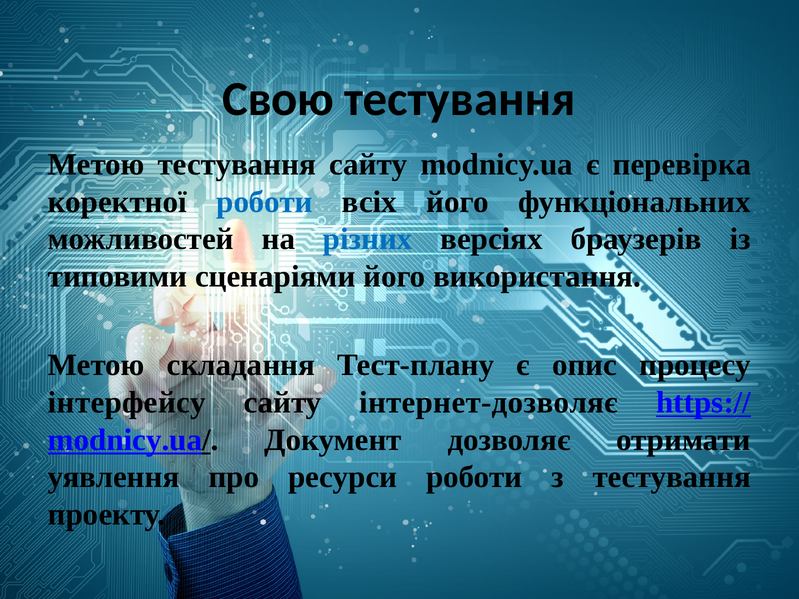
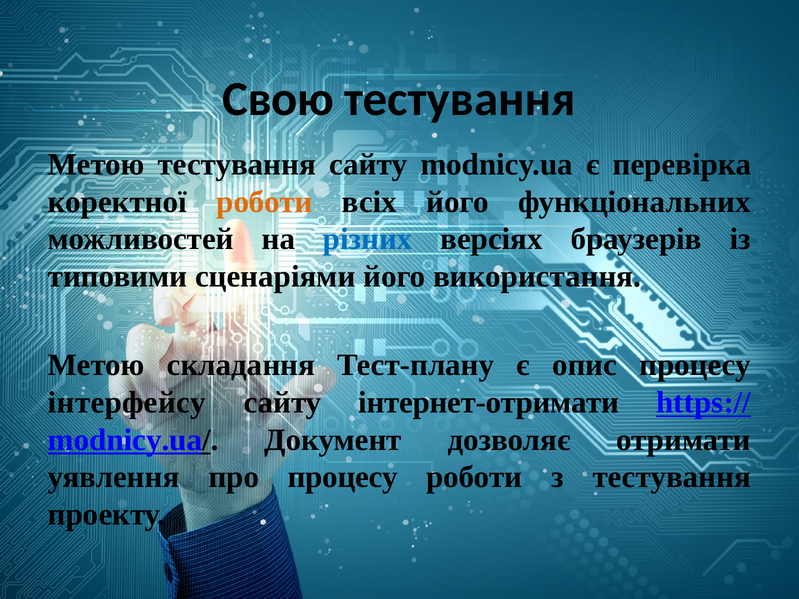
роботи at (265, 202) colour: blue -> orange
інтернет-дозволяє: інтернет-дозволяє -> інтернет-отримати
про ресурси: ресурси -> процесу
